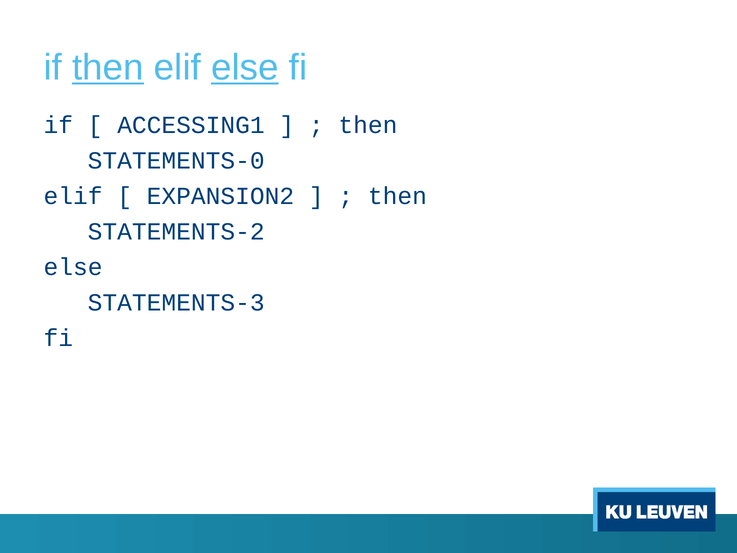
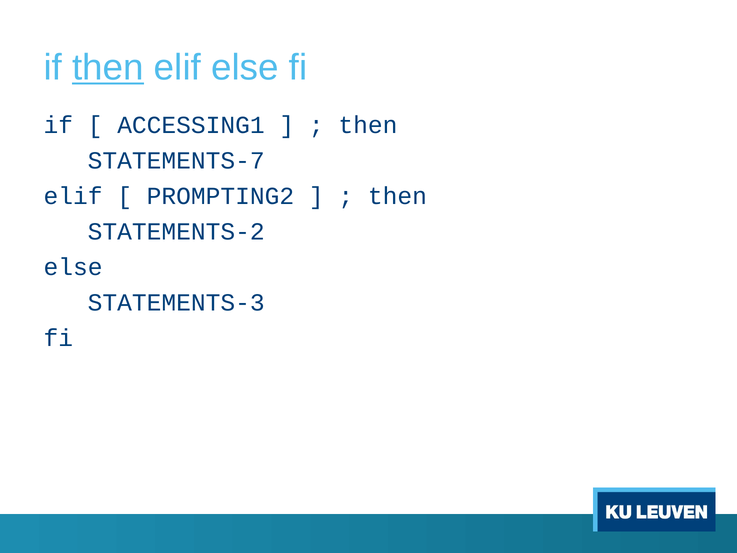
else at (245, 67) underline: present -> none
STATEMENTS-0: STATEMENTS-0 -> STATEMENTS-7
EXPANSION2: EXPANSION2 -> PROMPTING2
